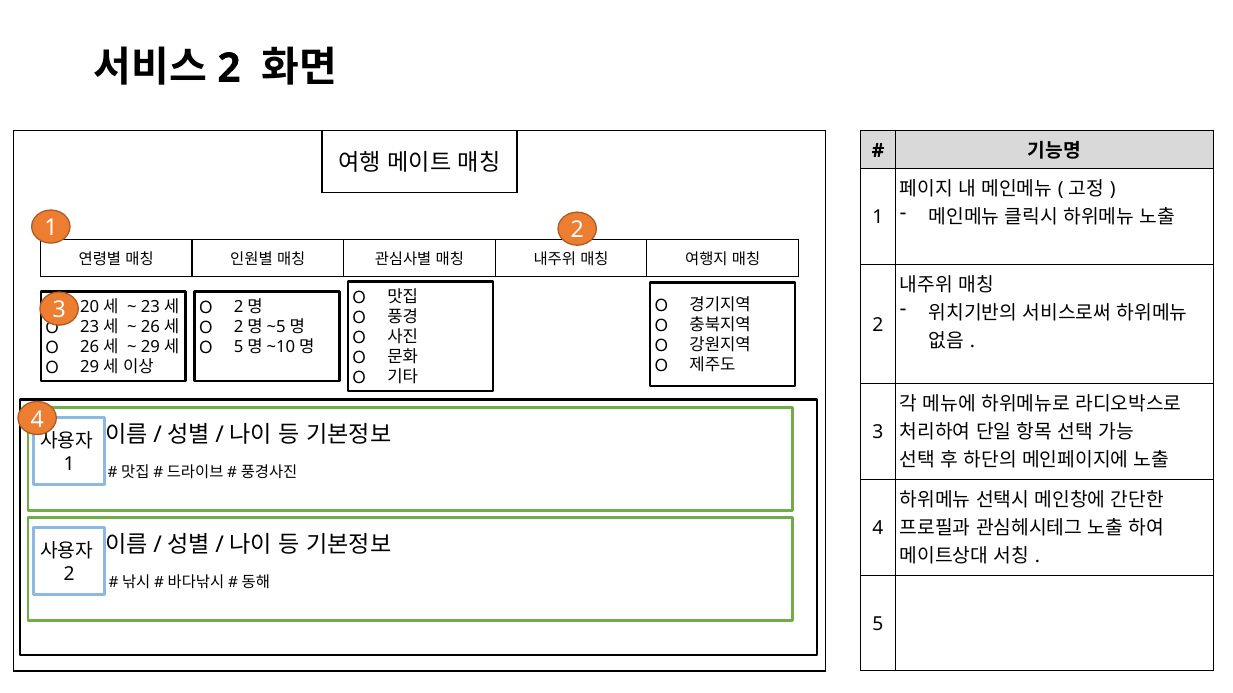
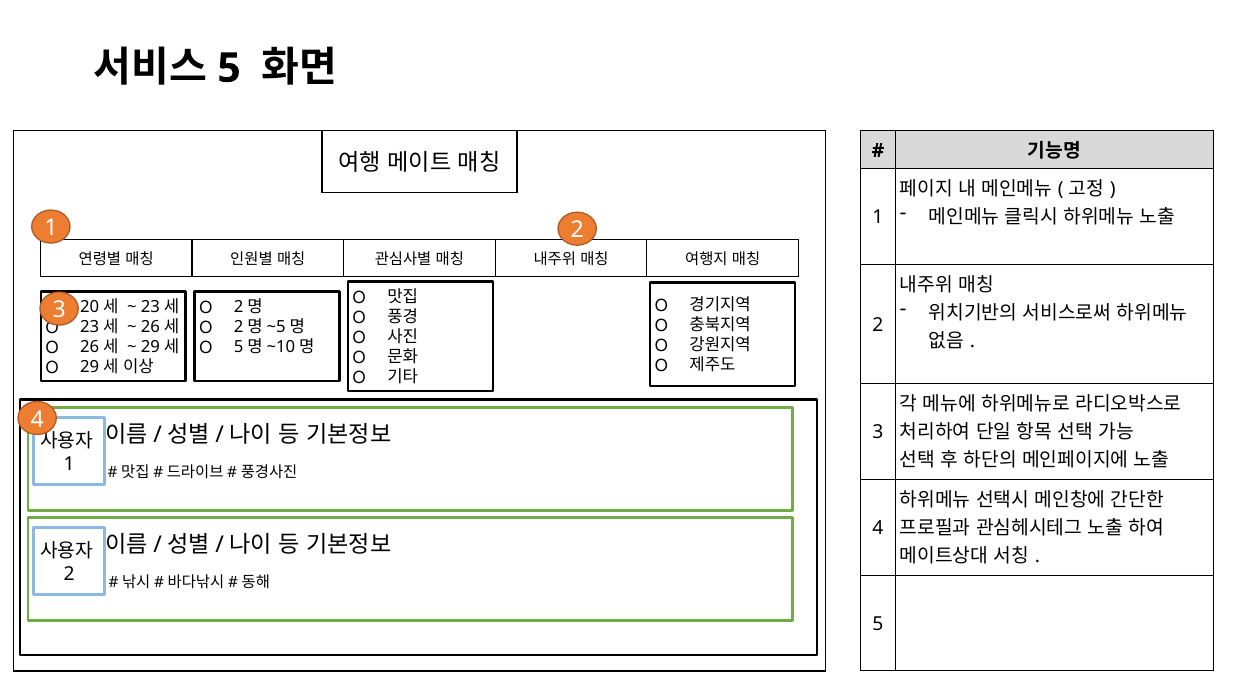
2 at (229, 68): 2 -> 5
